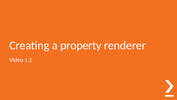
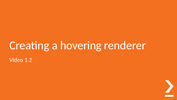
property: property -> hovering
